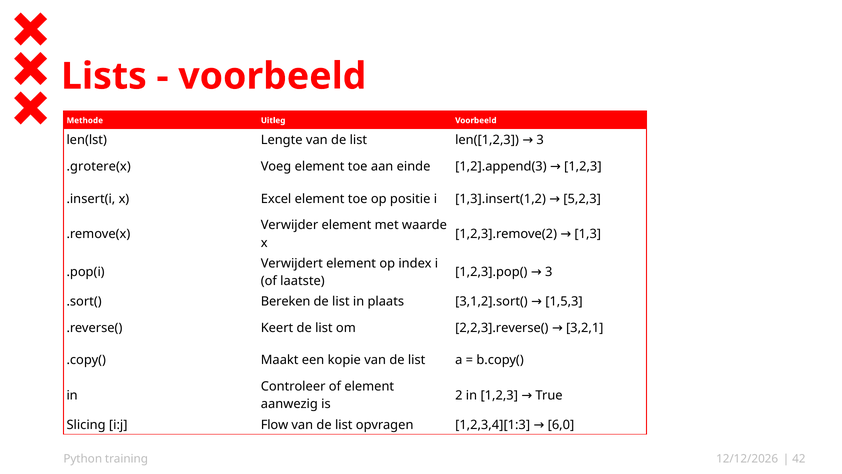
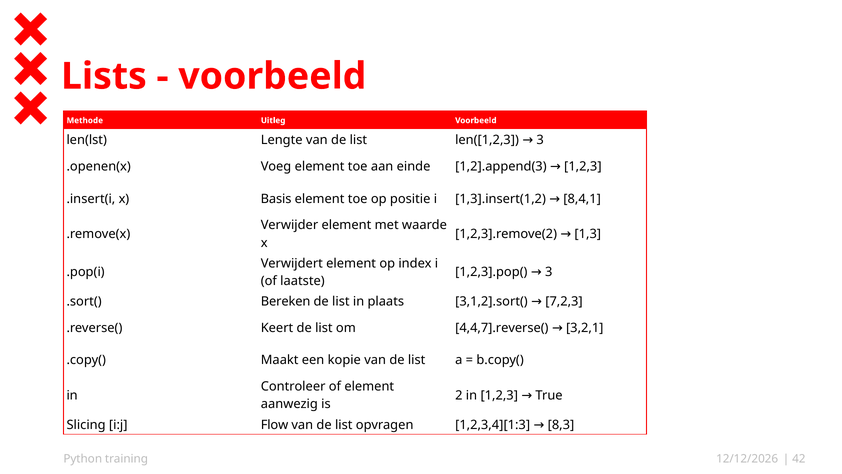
.grotere(x: .grotere(x -> .openen(x
Excel: Excel -> Basis
5,2,3: 5,2,3 -> 8,4,1
1,5,3: 1,5,3 -> 7,2,3
2,2,3].reverse(: 2,2,3].reverse( -> 4,4,7].reverse(
6,0: 6,0 -> 8,3
